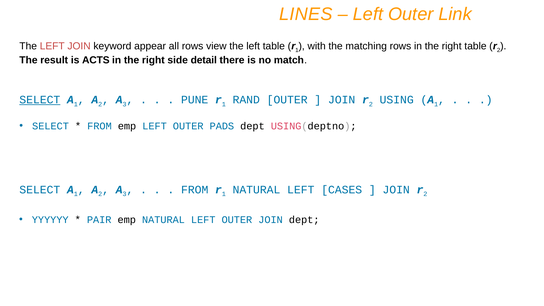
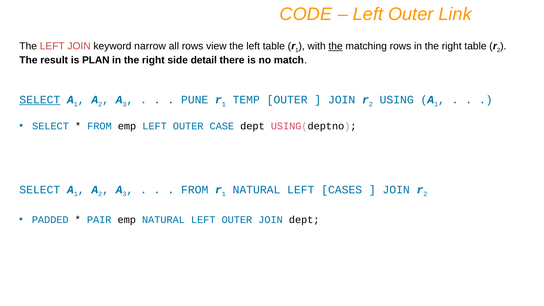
LINES: LINES -> CODE
appear: appear -> narrow
the at (336, 46) underline: none -> present
ACTS: ACTS -> PLAN
RAND: RAND -> TEMP
PADS: PADS -> CASE
YYYYYY: YYYYYY -> PADDED
